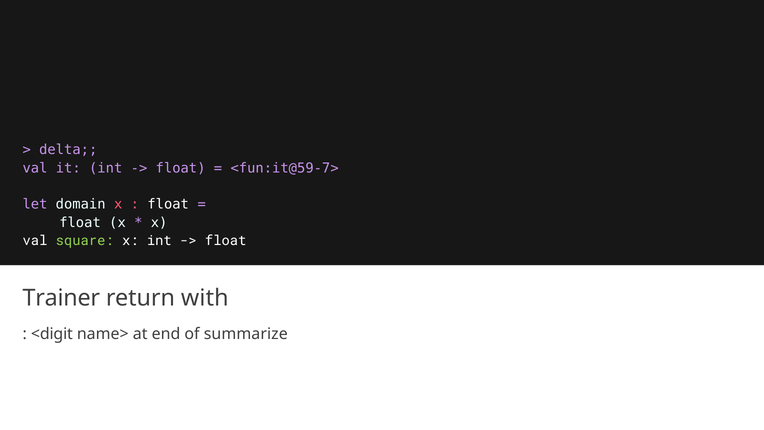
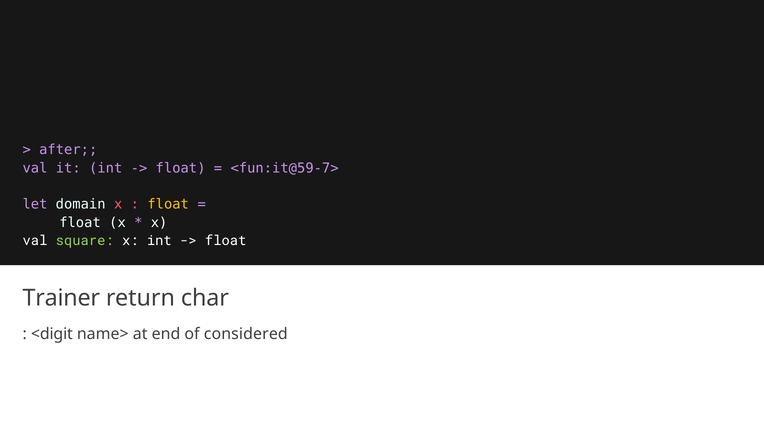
delta: delta -> after
float at (168, 204) colour: white -> yellow
with: with -> char
summarize: summarize -> considered
